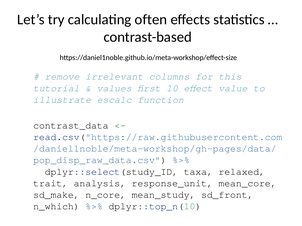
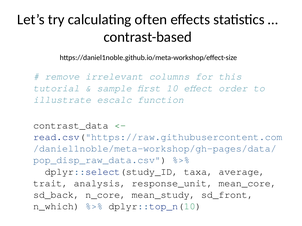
values: values -> sample
value: value -> order
relaxed: relaxed -> average
sd_make: sd_make -> sd_back
